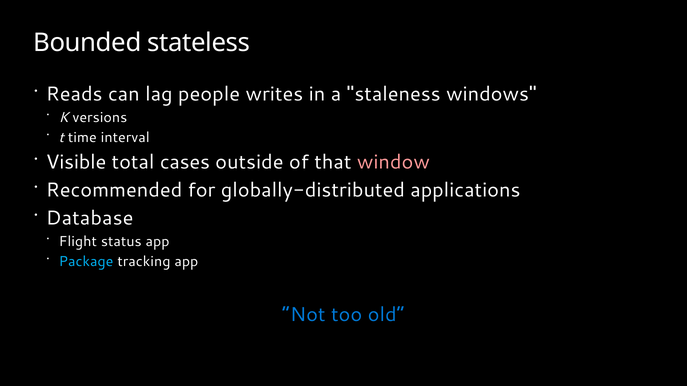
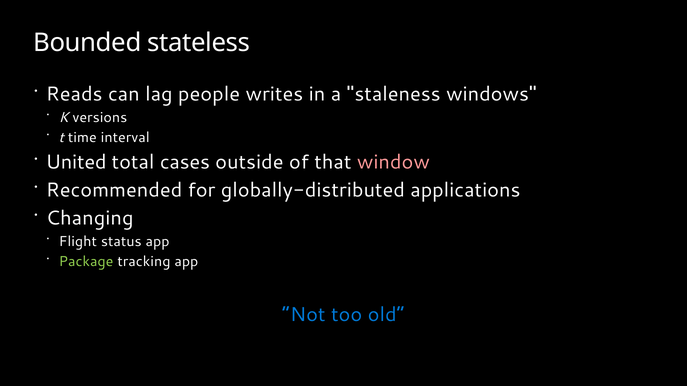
Visible: Visible -> United
Database: Database -> Changing
Package colour: light blue -> light green
